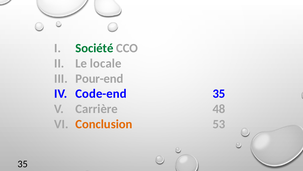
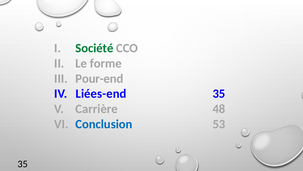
locale: locale -> forme
Code-end: Code-end -> Liées-end
Conclusion colour: orange -> blue
